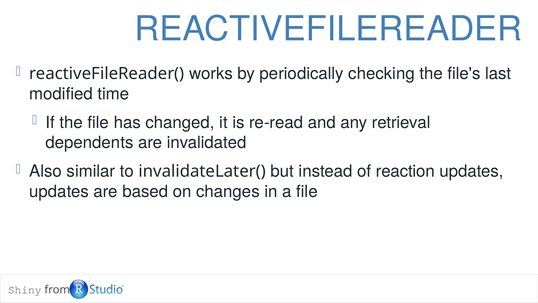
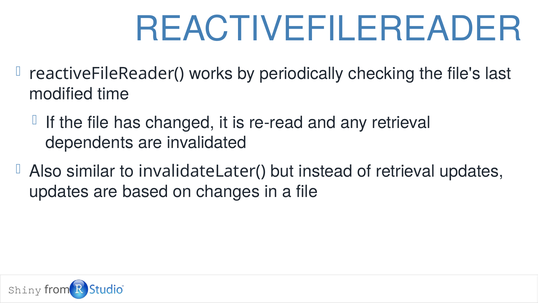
of reaction: reaction -> retrieval
